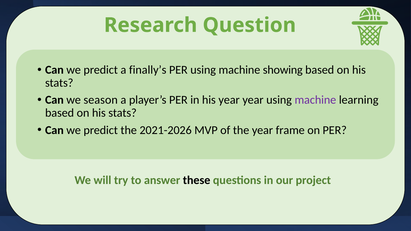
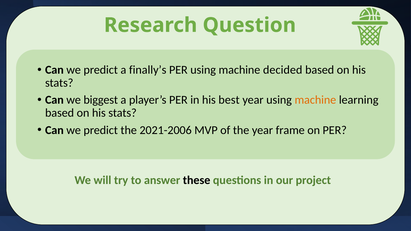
showing: showing -> decided
season: season -> biggest
his year: year -> best
machine at (315, 100) colour: purple -> orange
2021-2026: 2021-2026 -> 2021-2006
